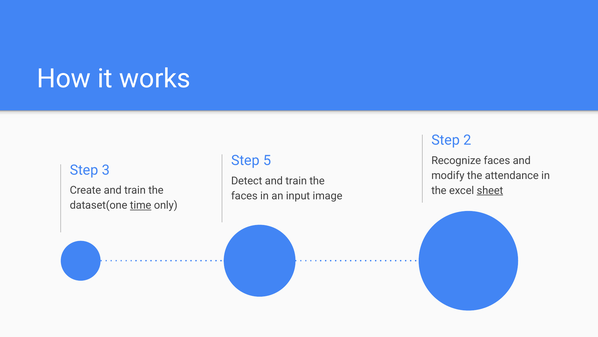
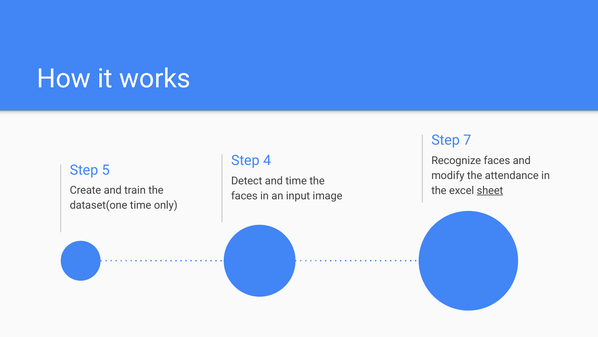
2: 2 -> 7
5: 5 -> 4
3: 3 -> 5
Detect and train: train -> time
time at (141, 205) underline: present -> none
